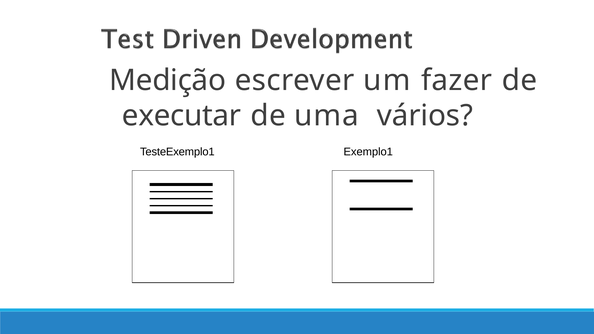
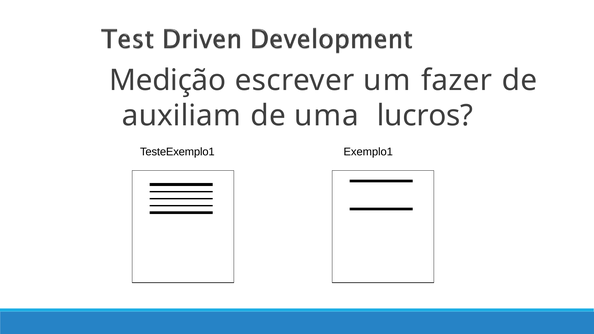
executar: executar -> auxiliam
vários: vários -> lucros
